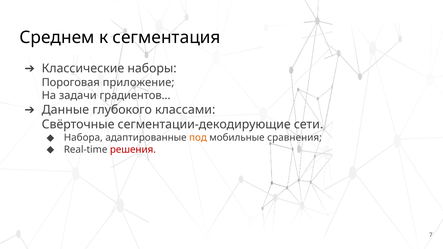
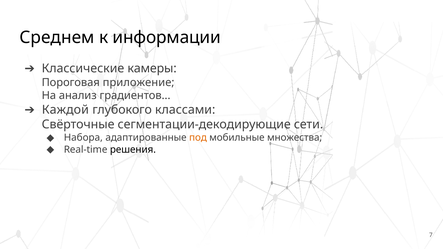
сегментация: сегментация -> информации
наборы: наборы -> камеры
задачи: задачи -> анализ
Данные: Данные -> Каждой
сравнения: сравнения -> множества
решения colour: red -> black
